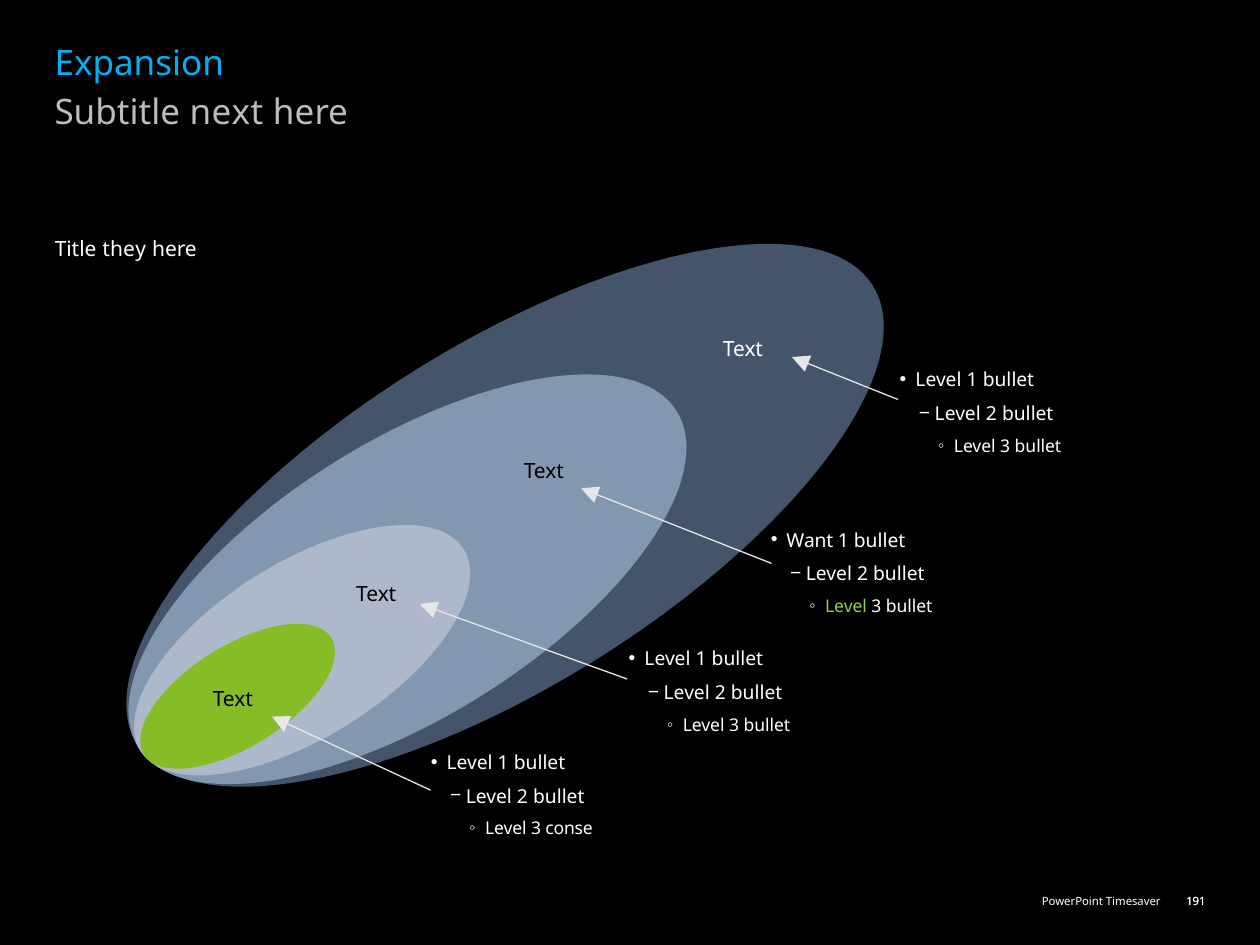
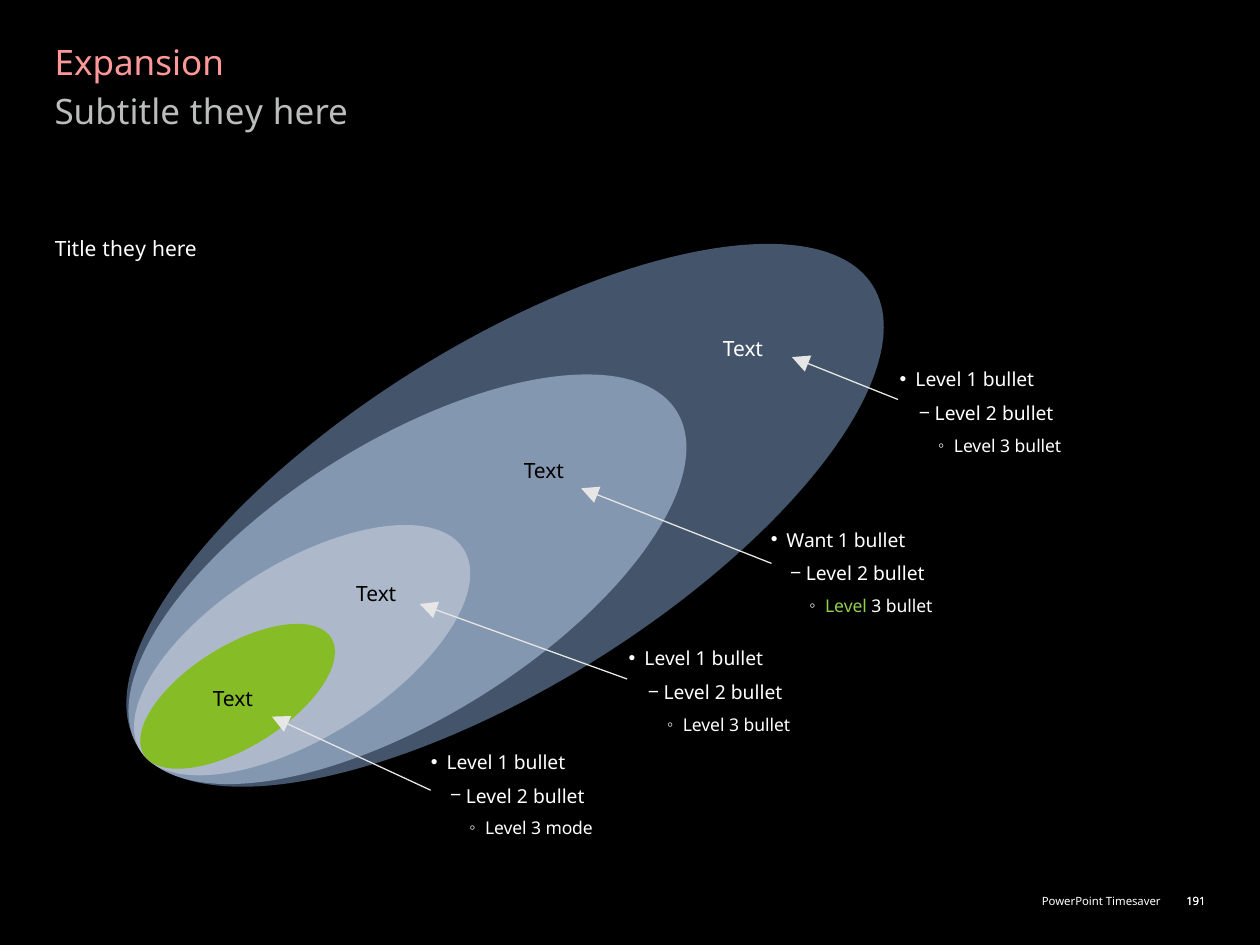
Expansion colour: light blue -> pink
Subtitle next: next -> they
conse: conse -> mode
